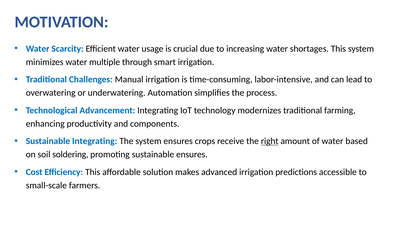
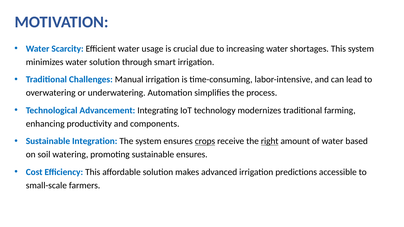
water multiple: multiple -> solution
Sustainable Integrating: Integrating -> Integration
crops underline: none -> present
soldering: soldering -> watering
